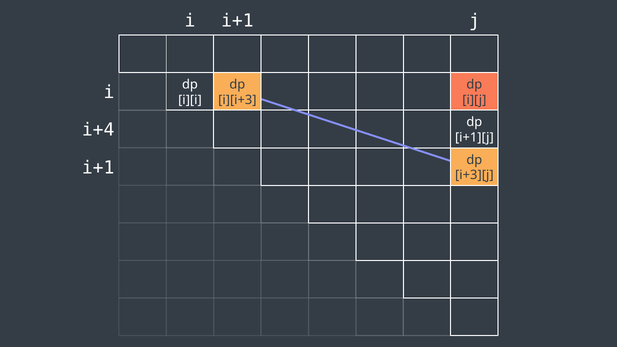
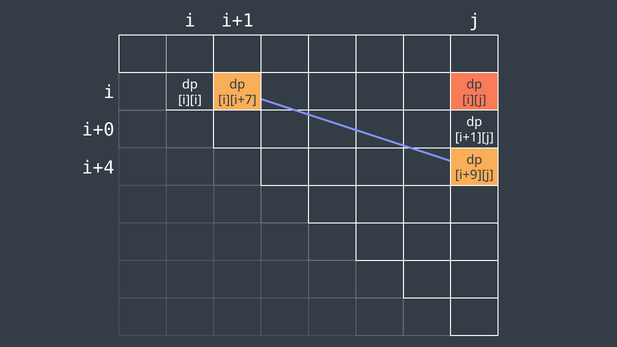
i][i+3: i][i+3 -> i][i+7
i+4: i+4 -> i+0
i+1 at (98, 168): i+1 -> i+4
i+3][j: i+3][j -> i+9][j
